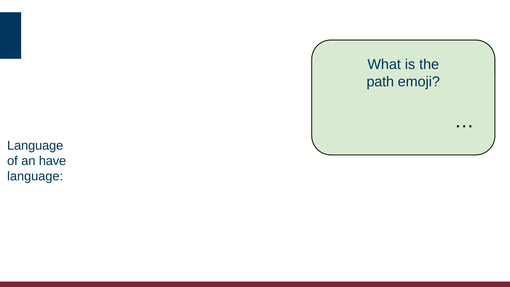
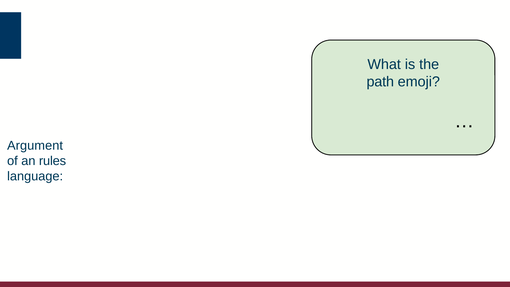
Language at (35, 146): Language -> Argument
have: have -> rules
